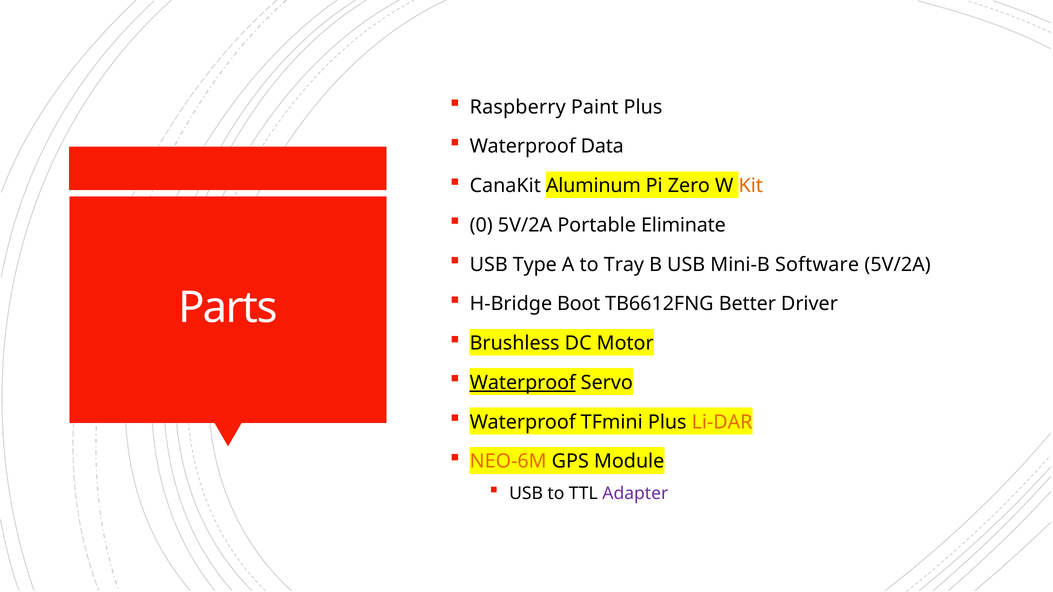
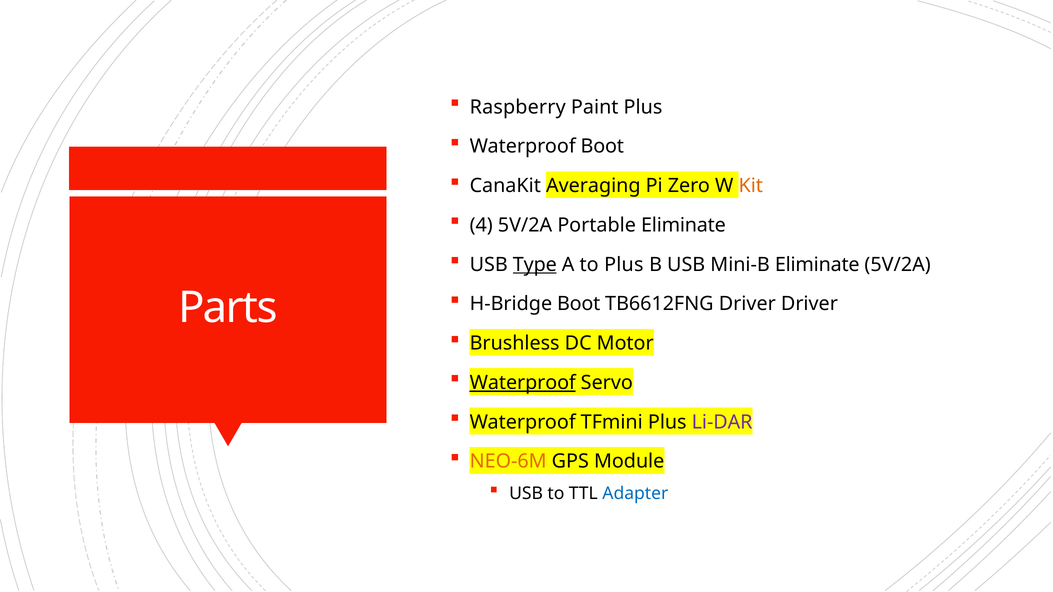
Waterproof Data: Data -> Boot
Aluminum: Aluminum -> Averaging
0: 0 -> 4
Type underline: none -> present
to Tray: Tray -> Plus
Mini-B Software: Software -> Eliminate
TB6612FNG Better: Better -> Driver
Li-DAR colour: orange -> purple
Adapter colour: purple -> blue
